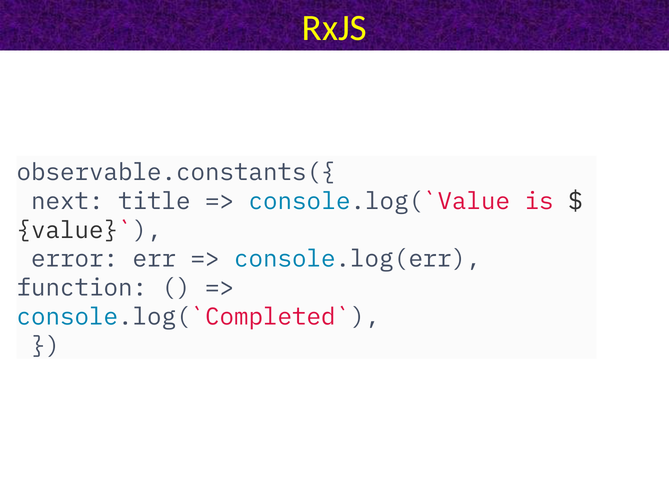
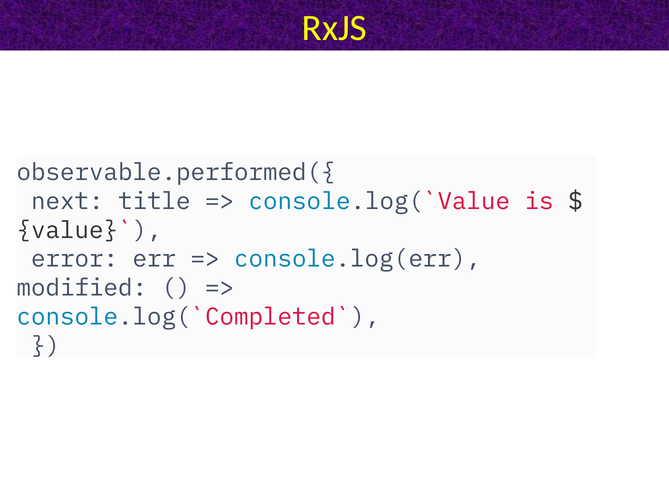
observable.constants({: observable.constants({ -> observable.performed({
function: function -> modified
